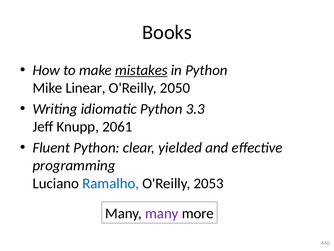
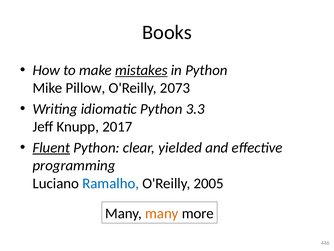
Linear: Linear -> Pillow
2050: 2050 -> 2073
2061: 2061 -> 2017
Fluent underline: none -> present
2053: 2053 -> 2005
many at (162, 213) colour: purple -> orange
